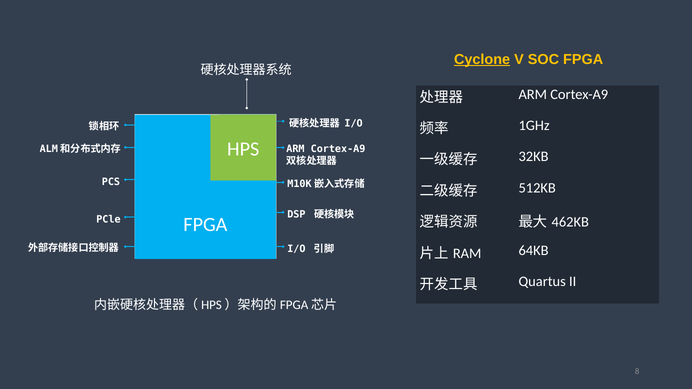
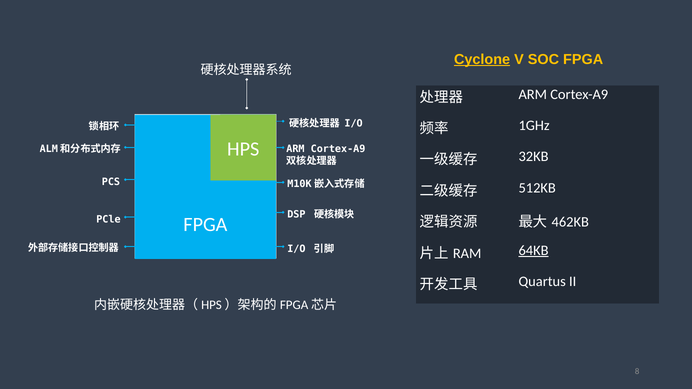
64KB underline: none -> present
